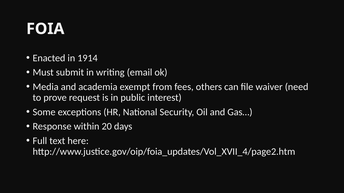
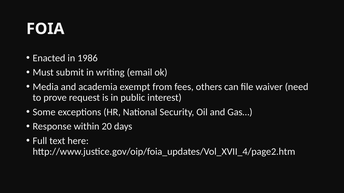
1914: 1914 -> 1986
